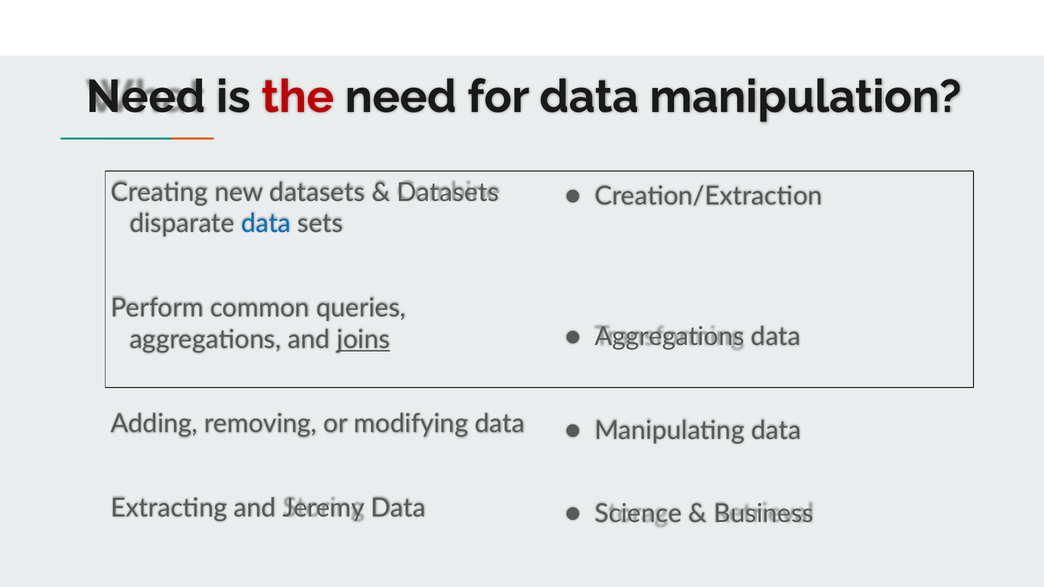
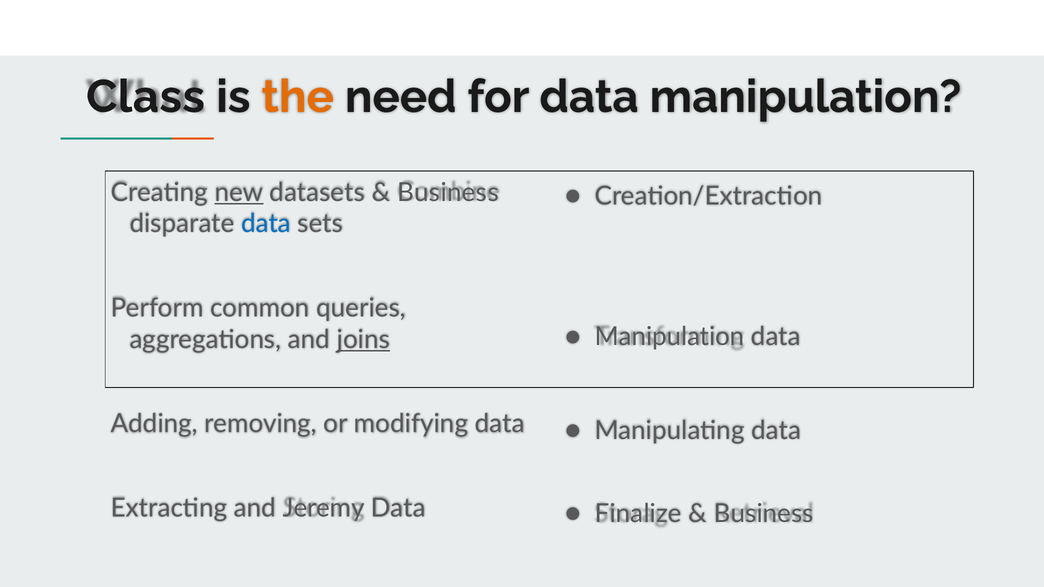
Need at (146, 97): Need -> Class
the colour: red -> orange
new underline: none -> present
Datasets at (448, 193): Datasets -> Business
Aggregations at (670, 337): Aggregations -> Manipulation
Science: Science -> Finalize
